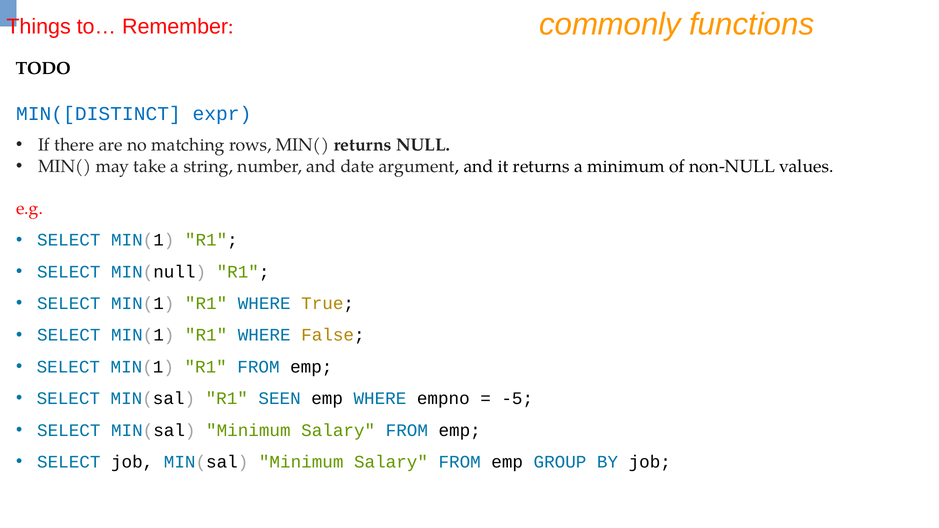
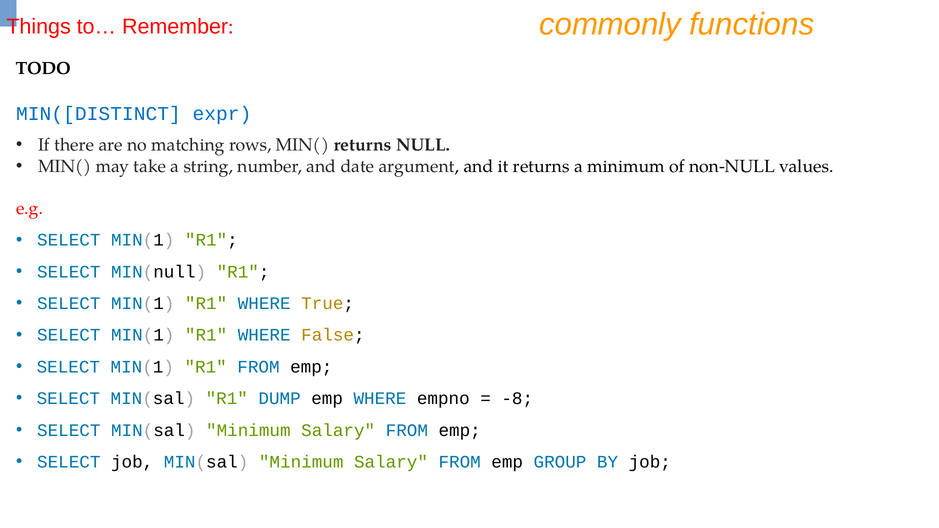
SEEN: SEEN -> DUMP
-5: -5 -> -8
